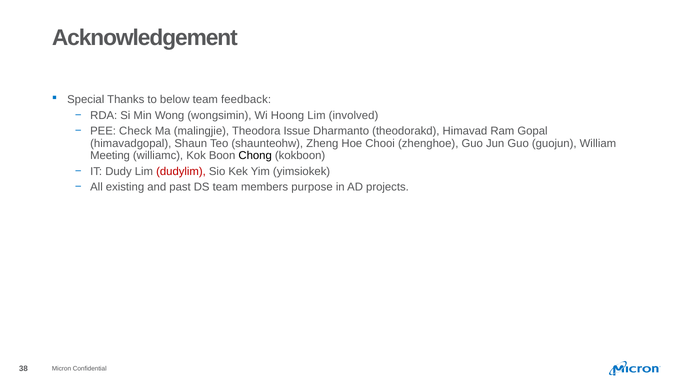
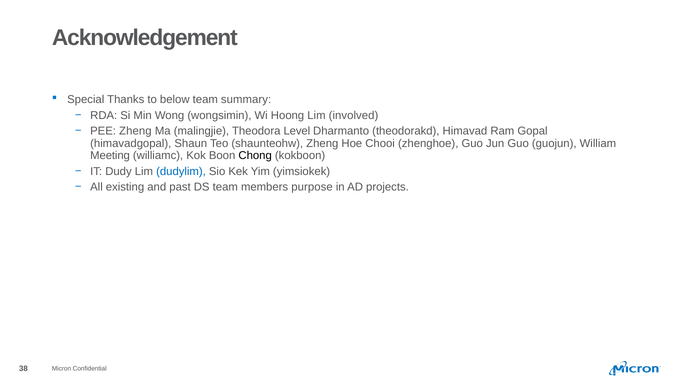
feedback: feedback -> summary
PEE Check: Check -> Zheng
Issue: Issue -> Level
dudylim colour: red -> blue
